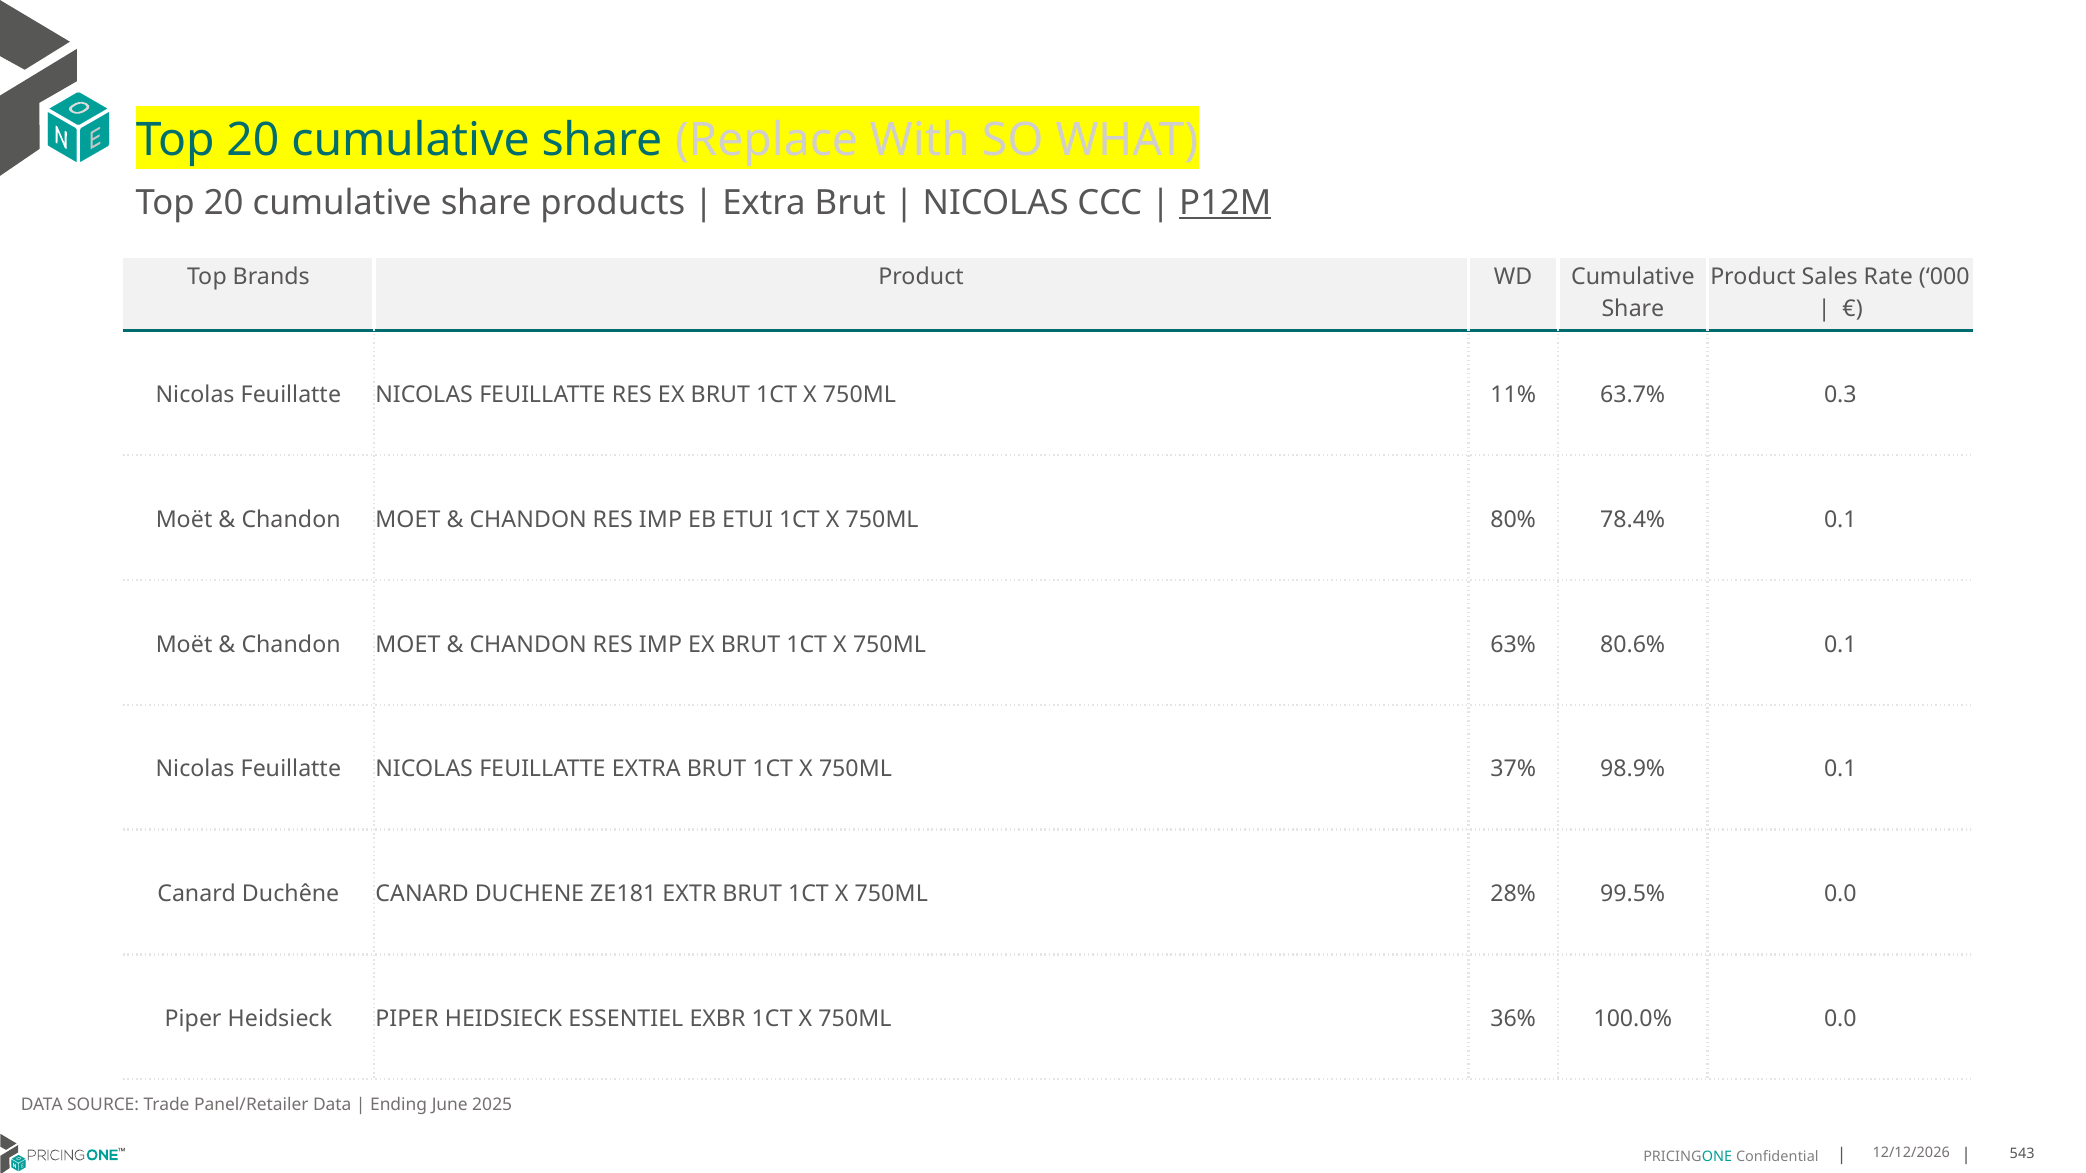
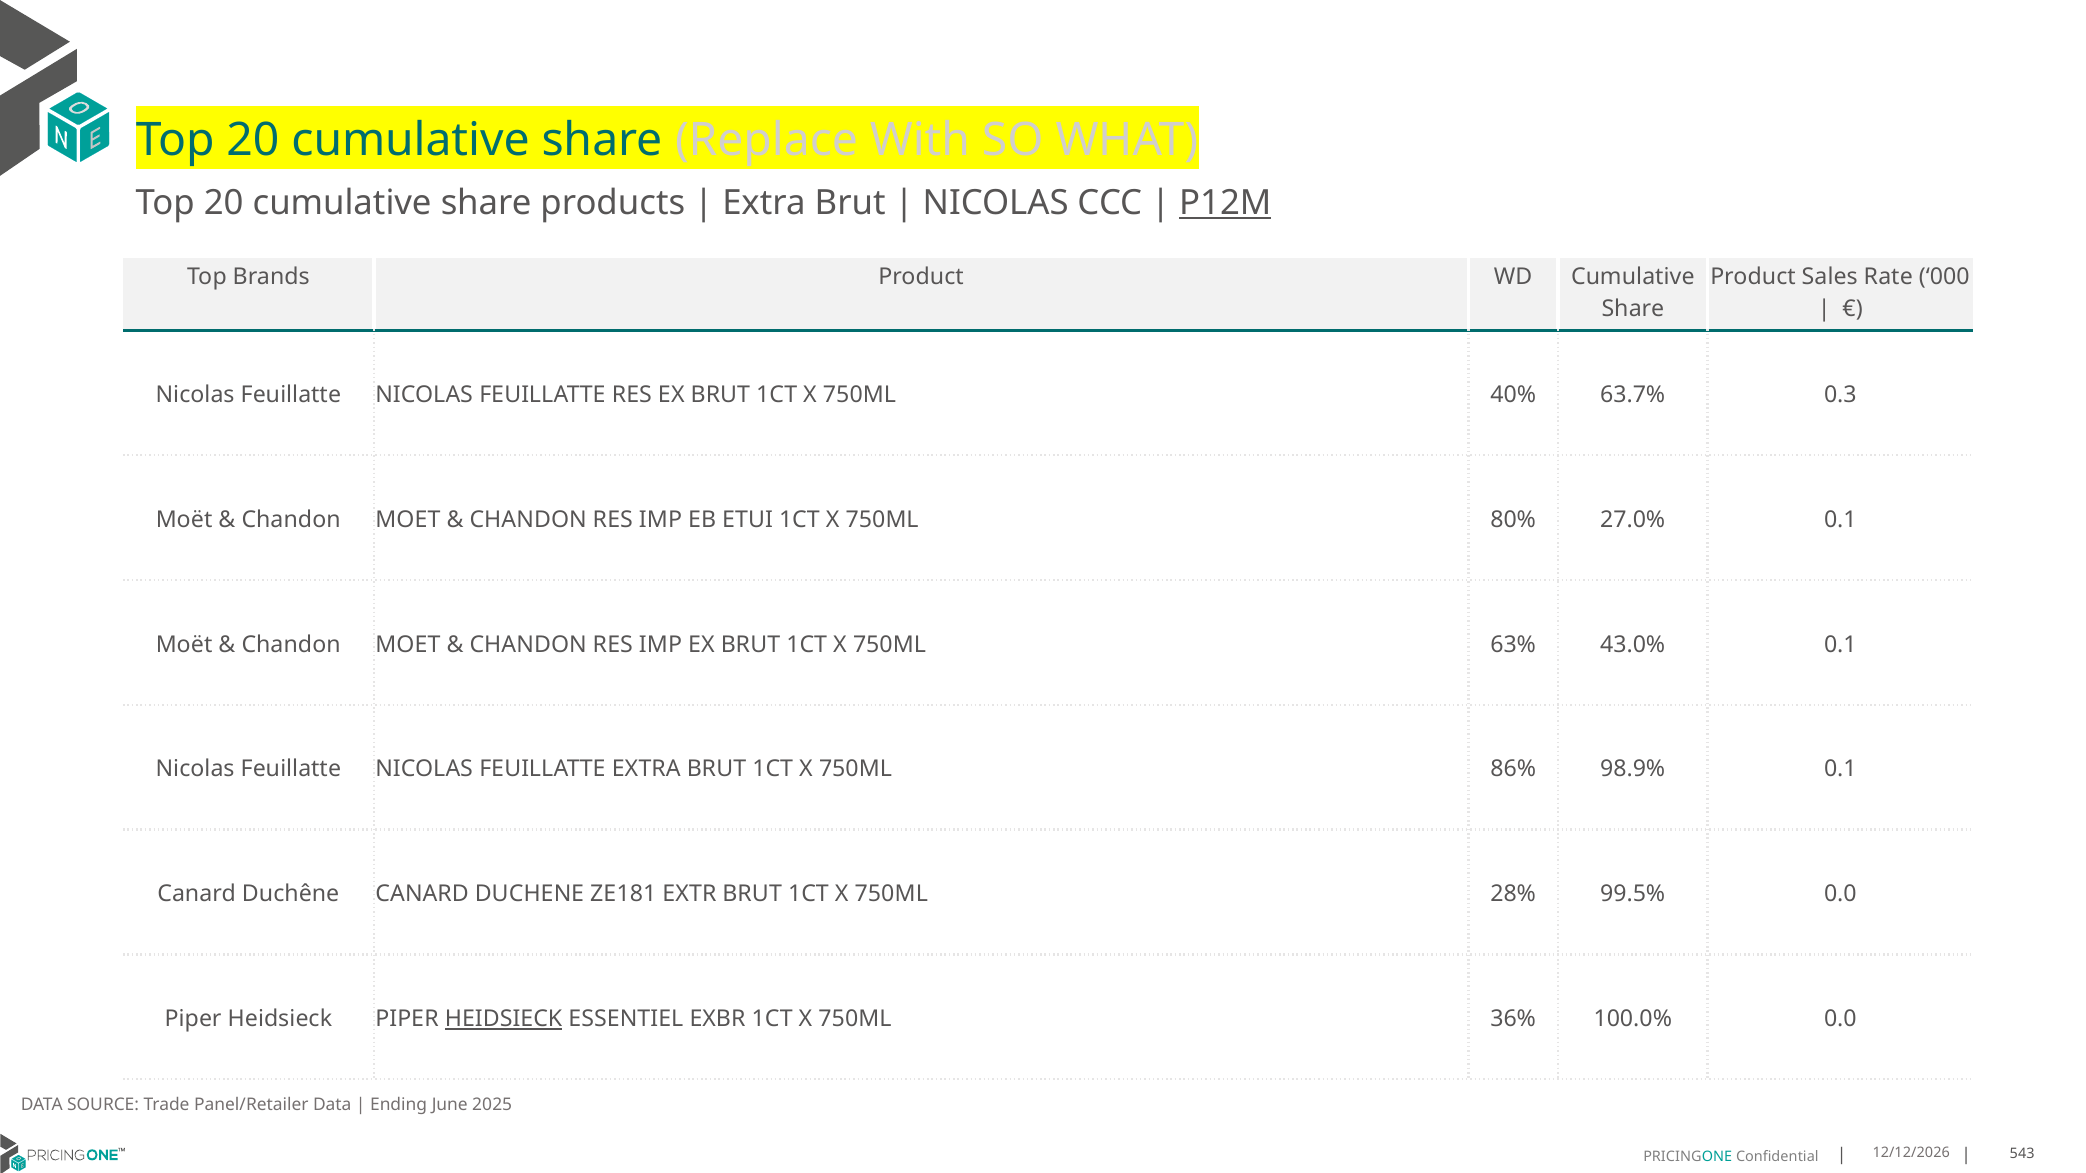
11%: 11% -> 40%
78.4%: 78.4% -> 27.0%
80.6%: 80.6% -> 43.0%
37%: 37% -> 86%
HEIDSIECK at (504, 1019) underline: none -> present
